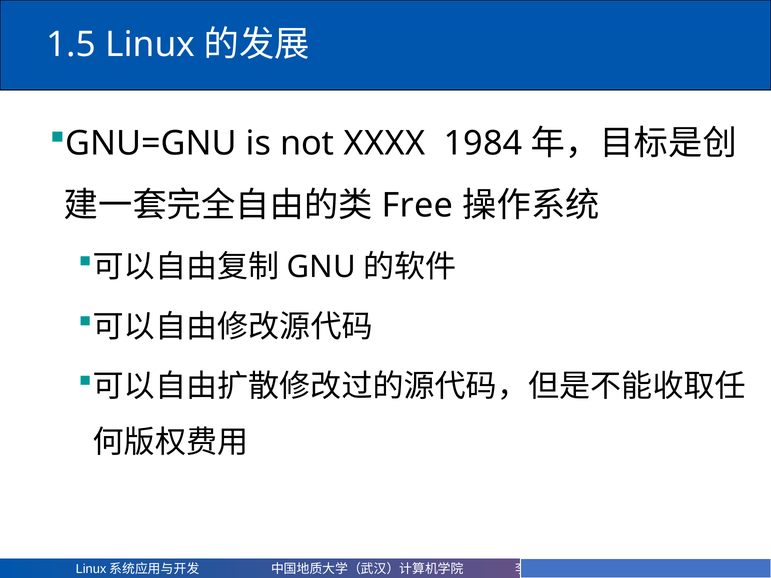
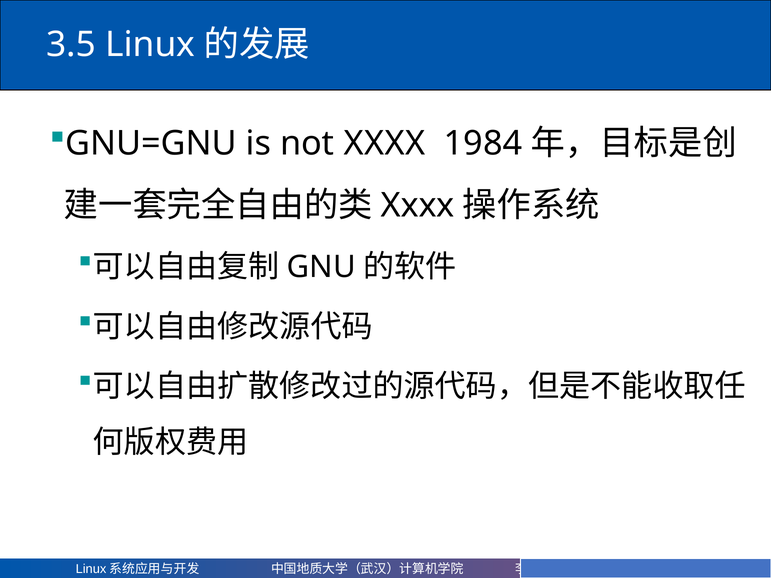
1.5: 1.5 -> 3.5
Free at (417, 205): Free -> Xxxx
